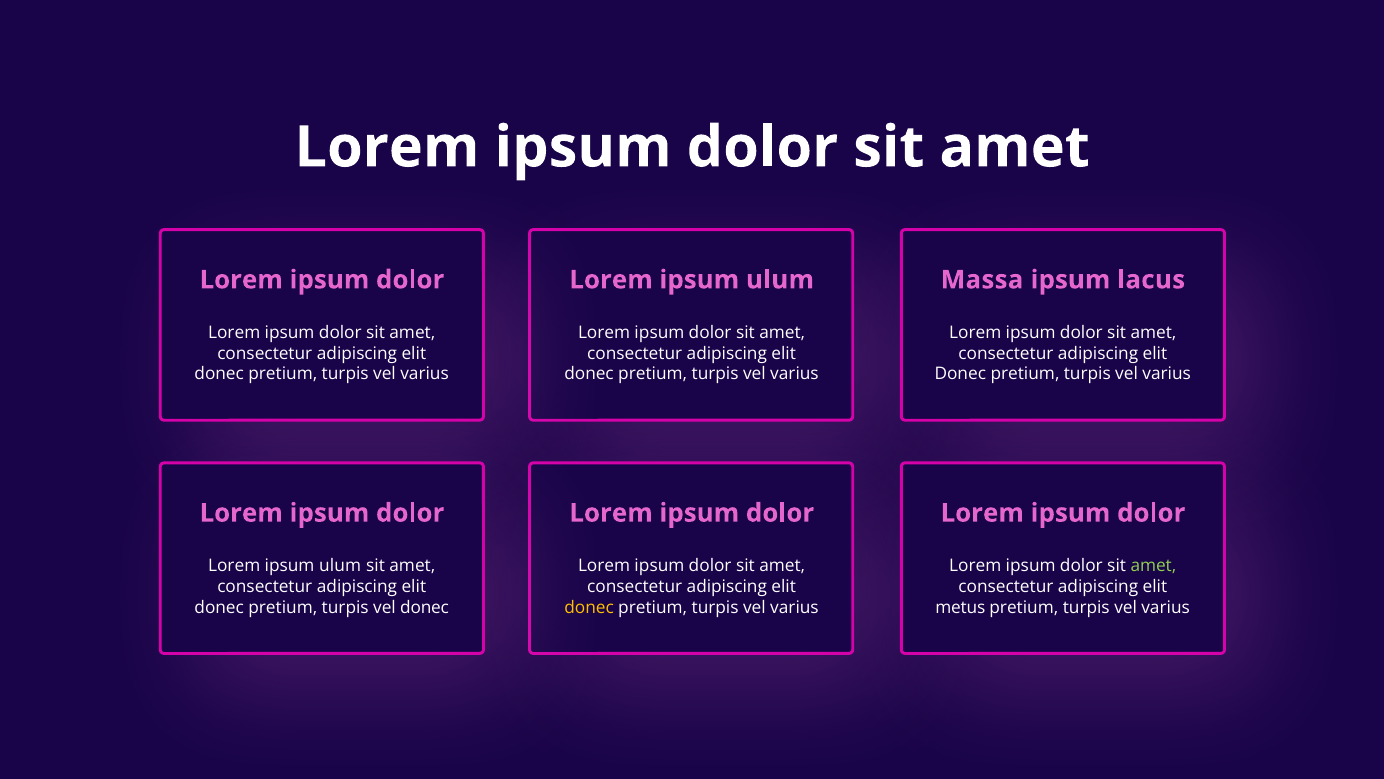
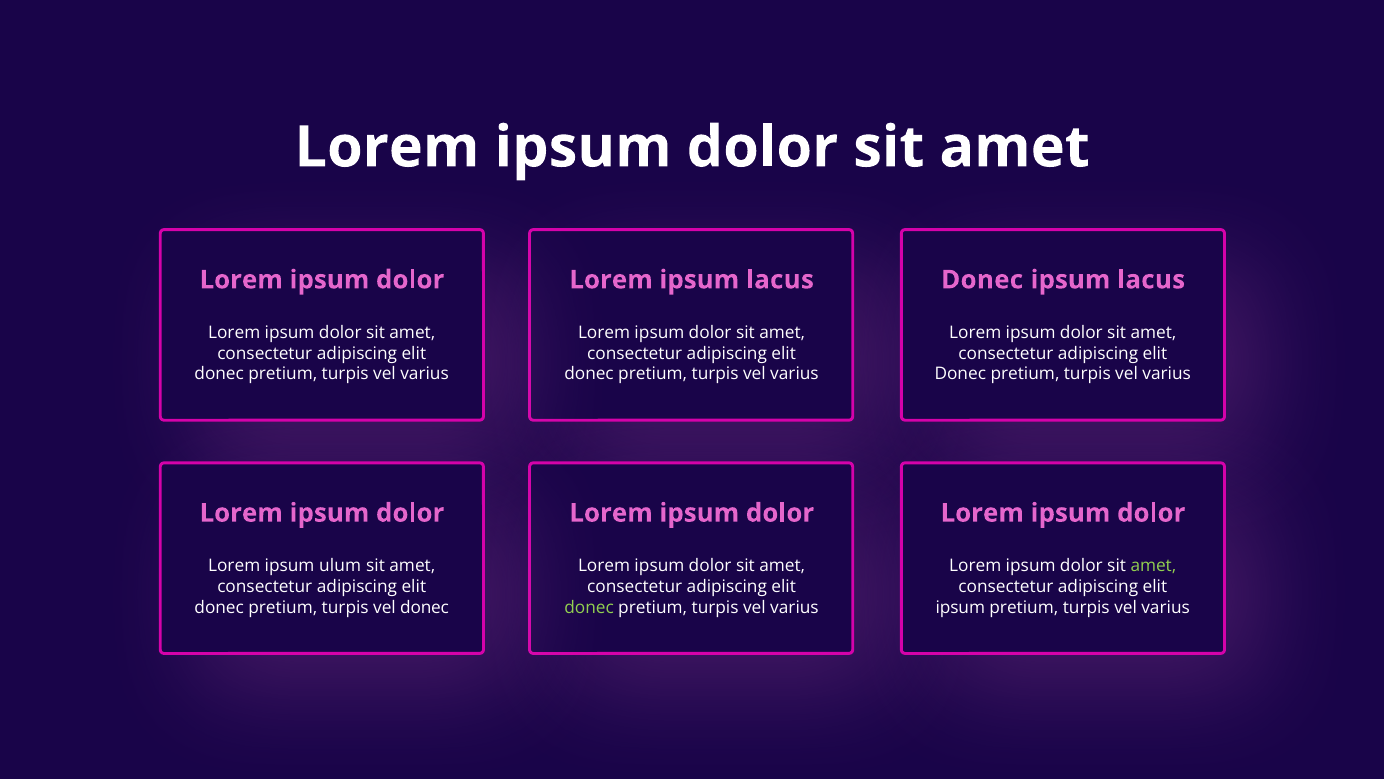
ulum at (780, 280): ulum -> lacus
Massa at (982, 280): Massa -> Donec
donec at (589, 607) colour: yellow -> light green
metus at (960, 607): metus -> ipsum
